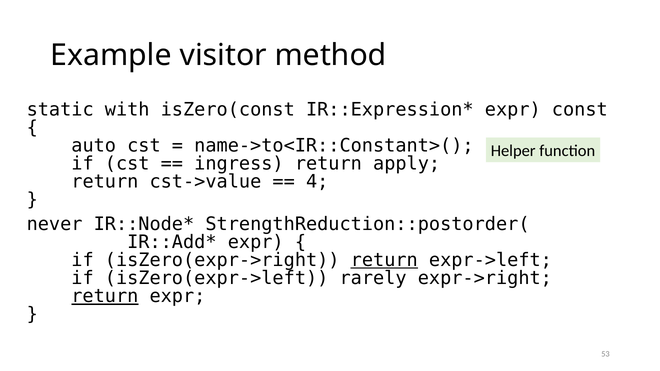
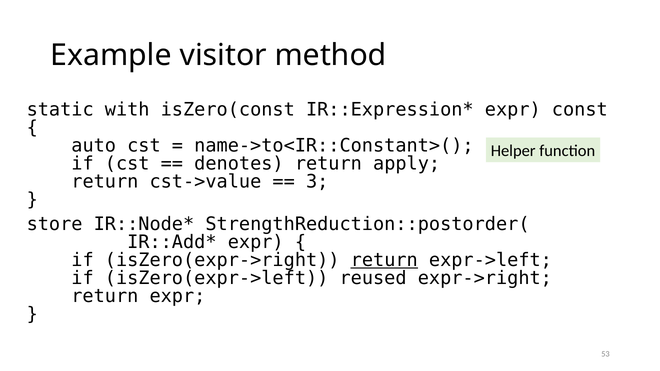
ingress: ingress -> denotes
4: 4 -> 3
never: never -> store
rarely: rarely -> reused
return at (105, 296) underline: present -> none
